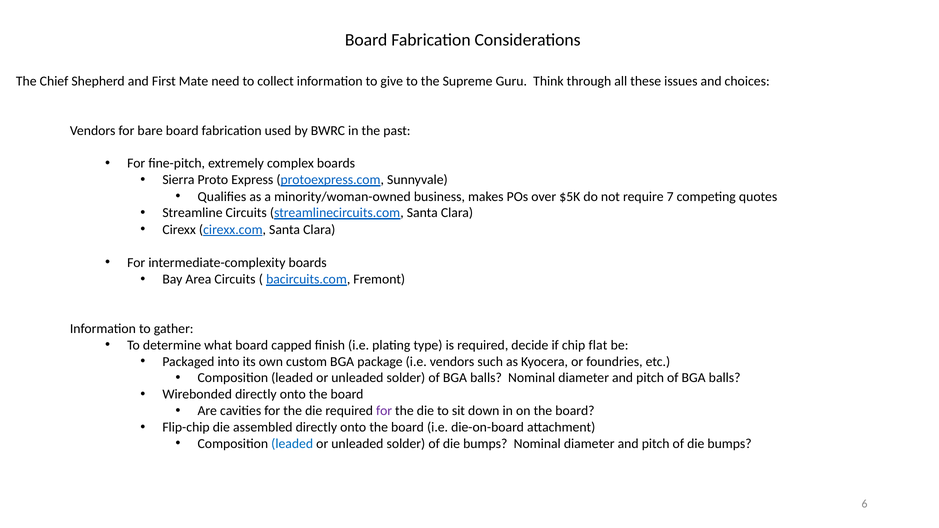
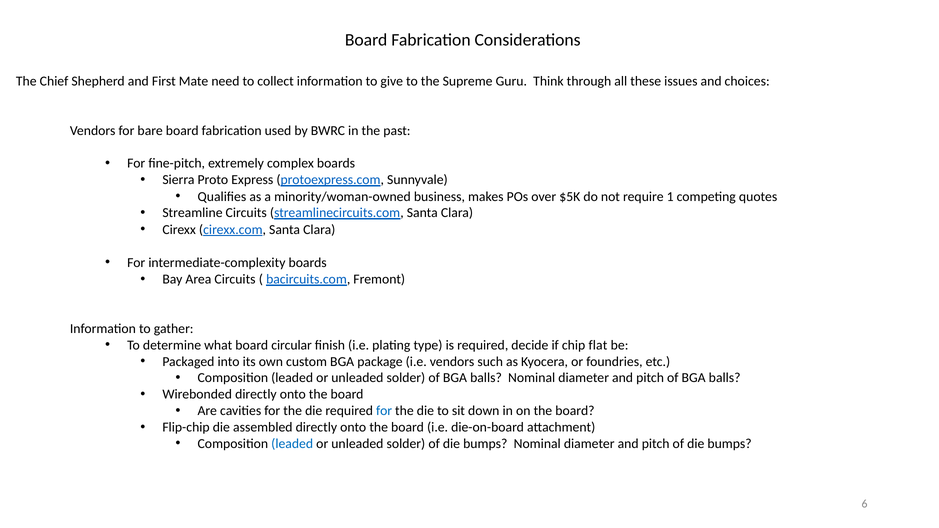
7: 7 -> 1
capped: capped -> circular
for at (384, 411) colour: purple -> blue
